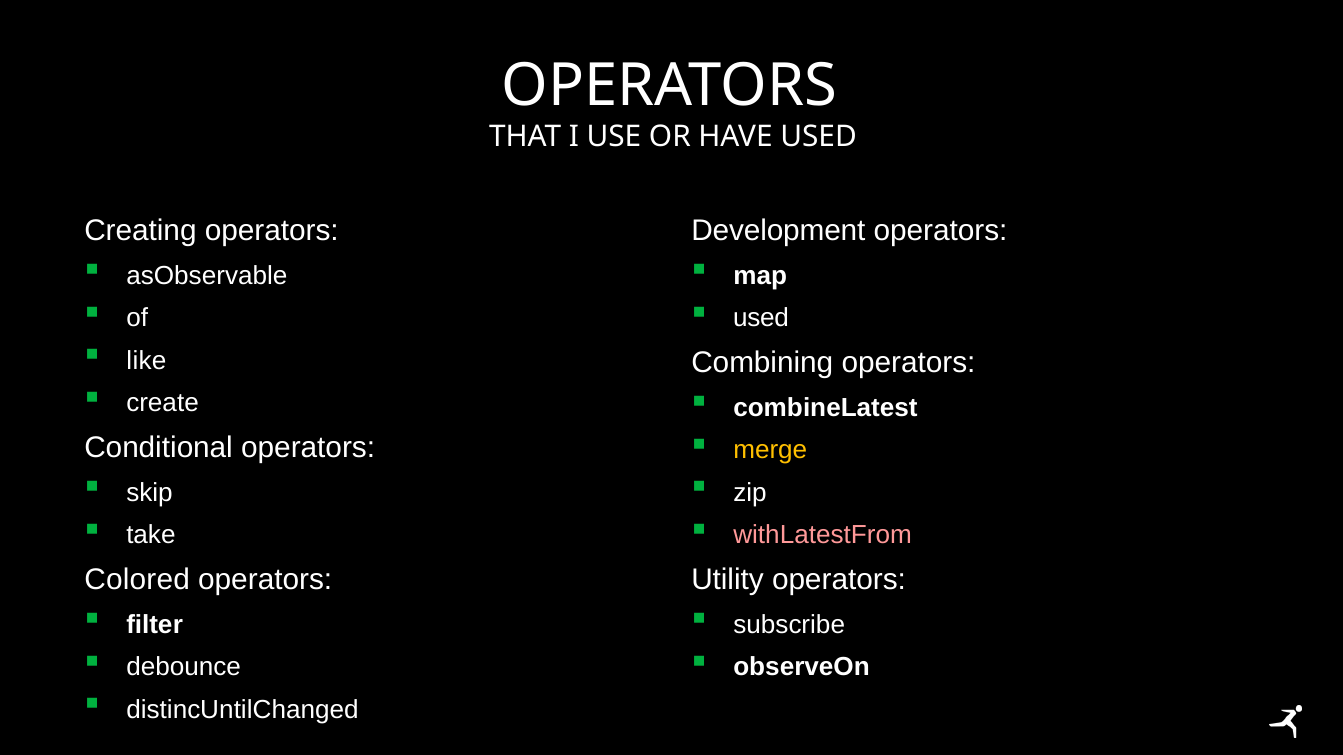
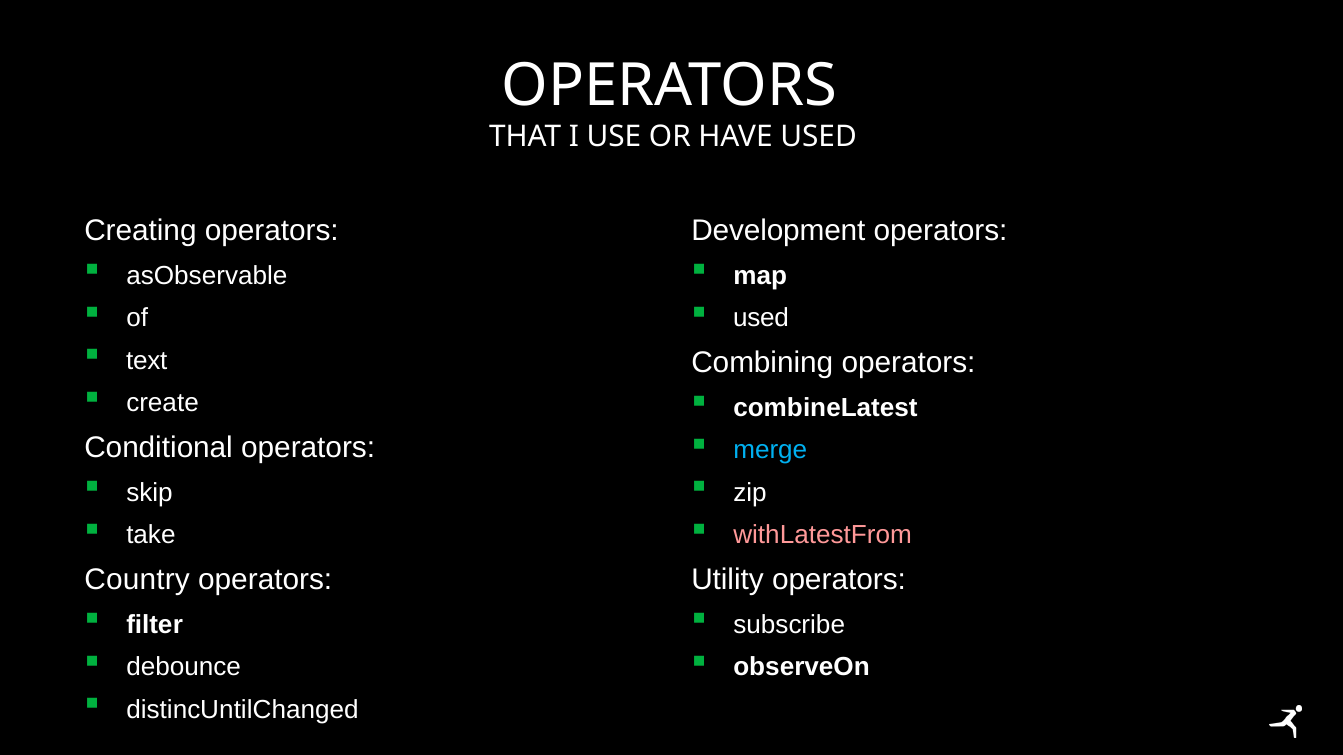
like: like -> text
merge colour: yellow -> light blue
Colored: Colored -> Country
